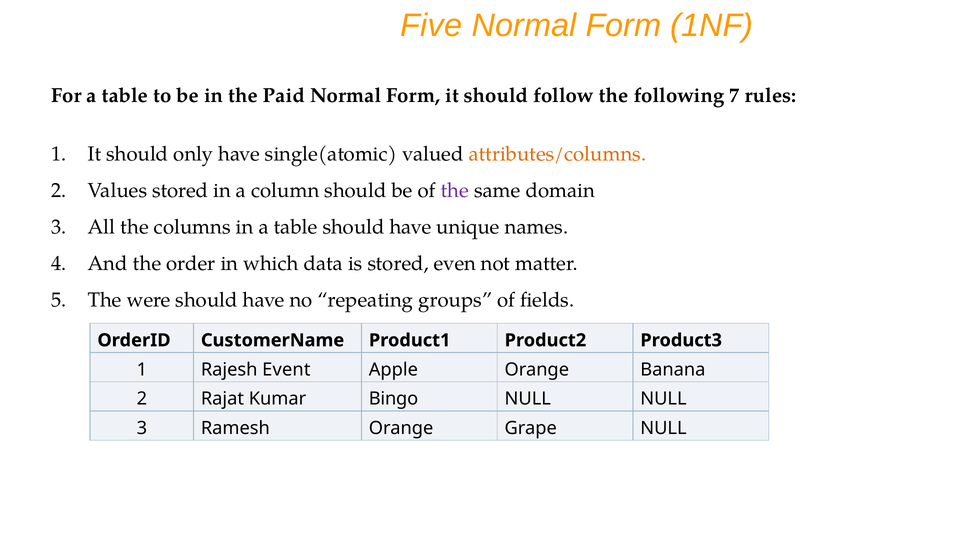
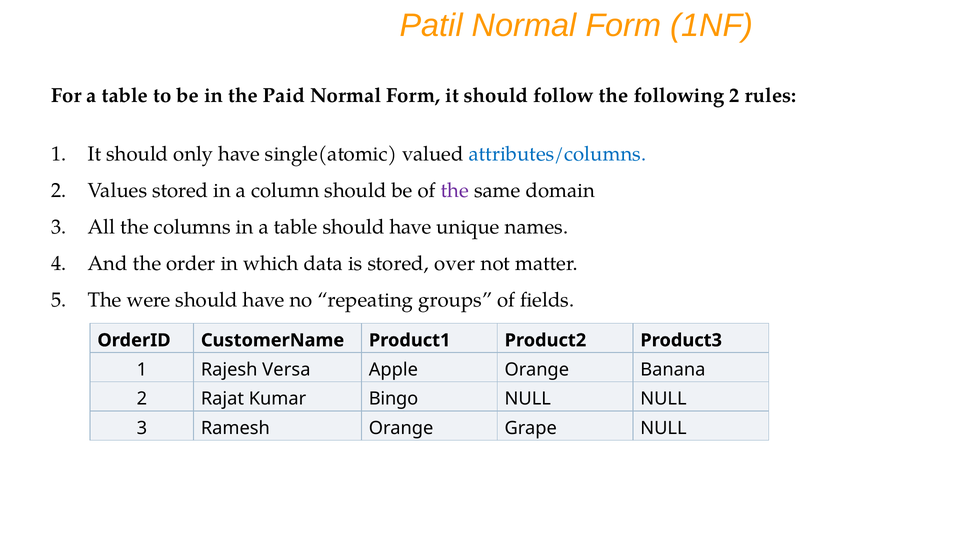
Five: Five -> Patil
following 7: 7 -> 2
attributes/columns colour: orange -> blue
even: even -> over
Event: Event -> Versa
